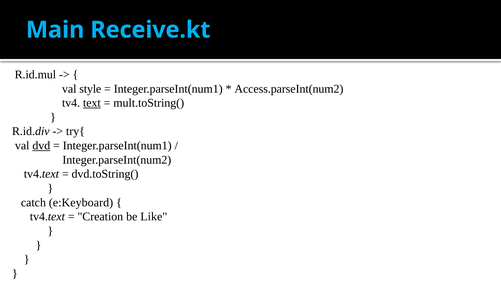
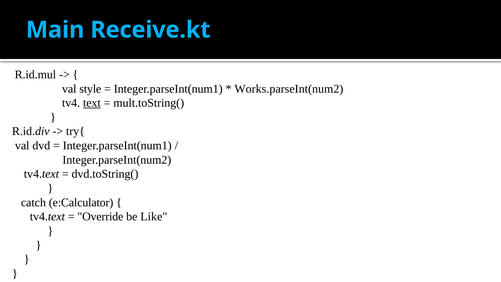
Access.parseInt(num2: Access.parseInt(num2 -> Works.parseInt(num2
dvd underline: present -> none
e:Keyboard: e:Keyboard -> e:Calculator
Creation: Creation -> Override
